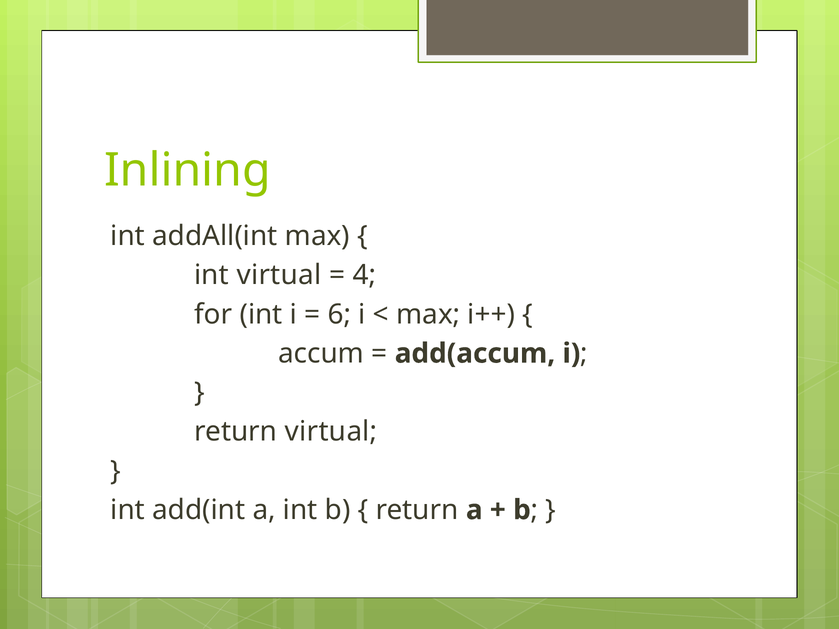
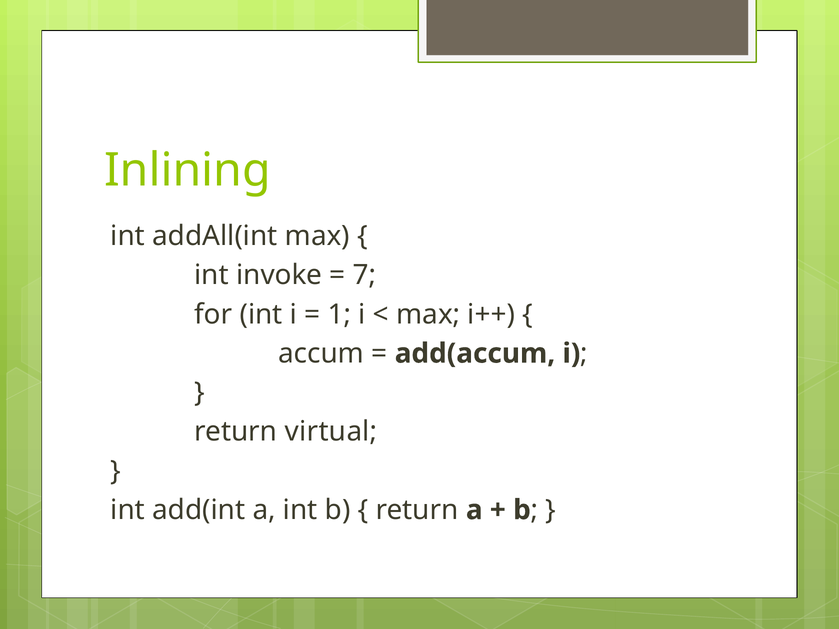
int virtual: virtual -> invoke
4: 4 -> 7
6: 6 -> 1
